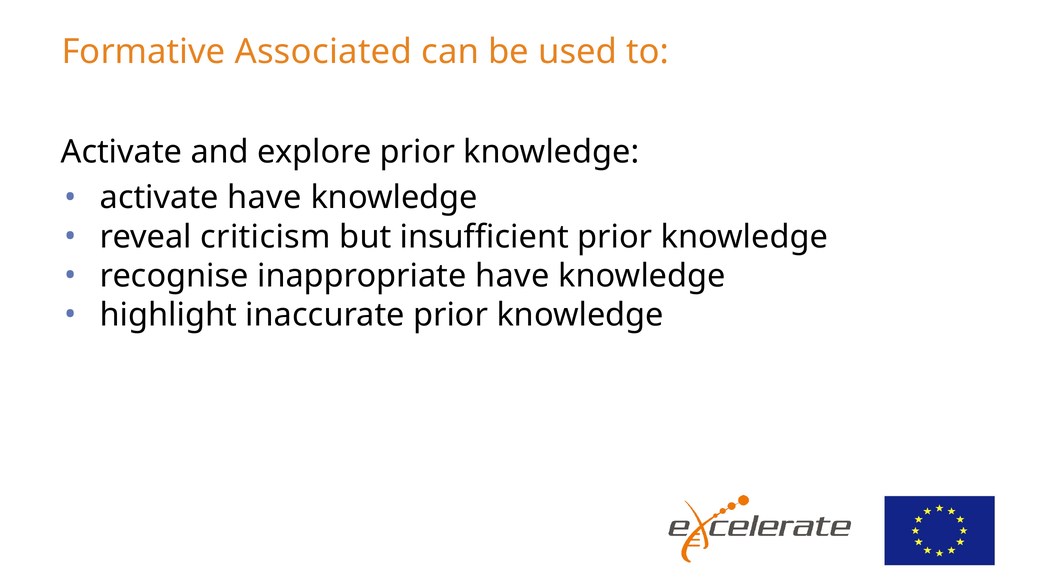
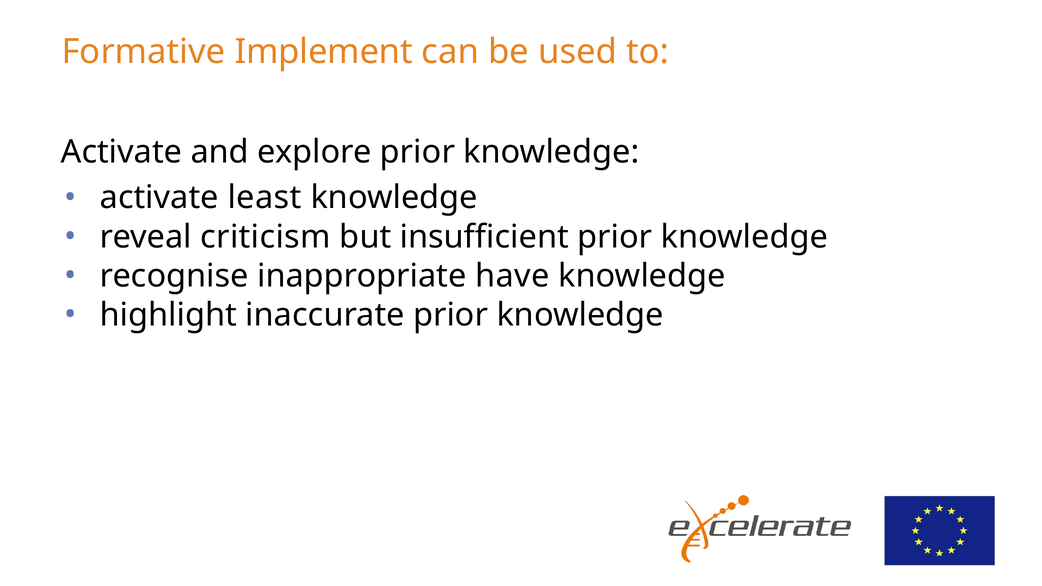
Associated: Associated -> Implement
activate have: have -> least
